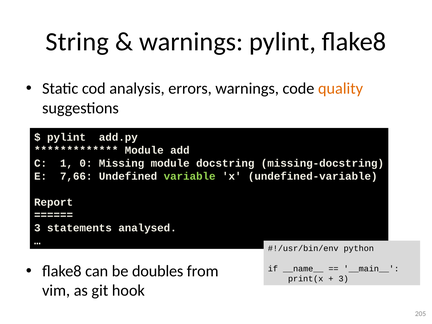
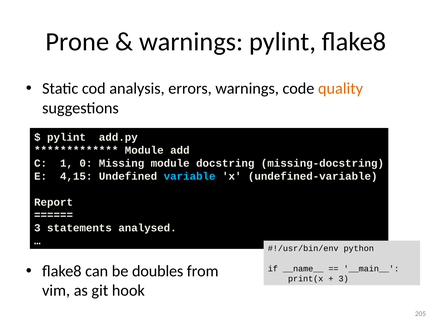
String: String -> Prone
7,66: 7,66 -> 4,15
variable colour: light green -> light blue
